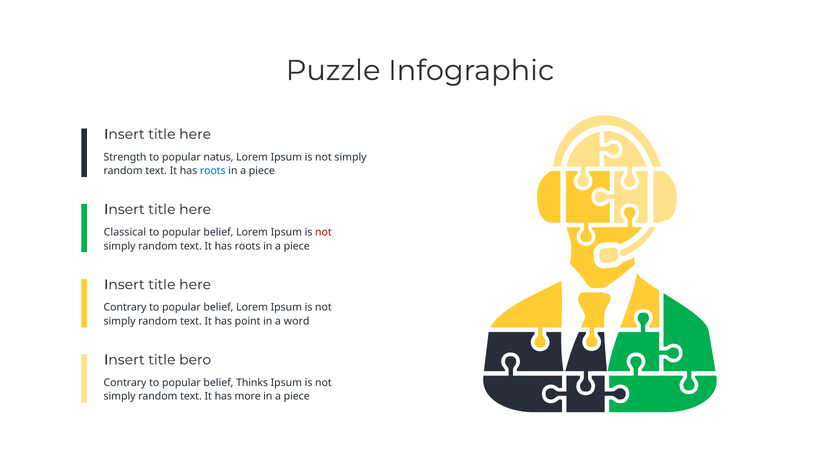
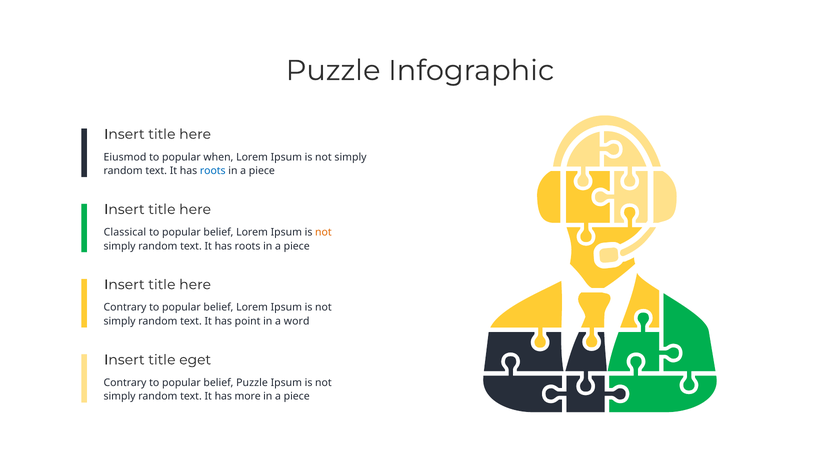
Strength: Strength -> Eiusmod
natus: natus -> when
not at (323, 233) colour: red -> orange
bero: bero -> eget
belief Thinks: Thinks -> Puzzle
